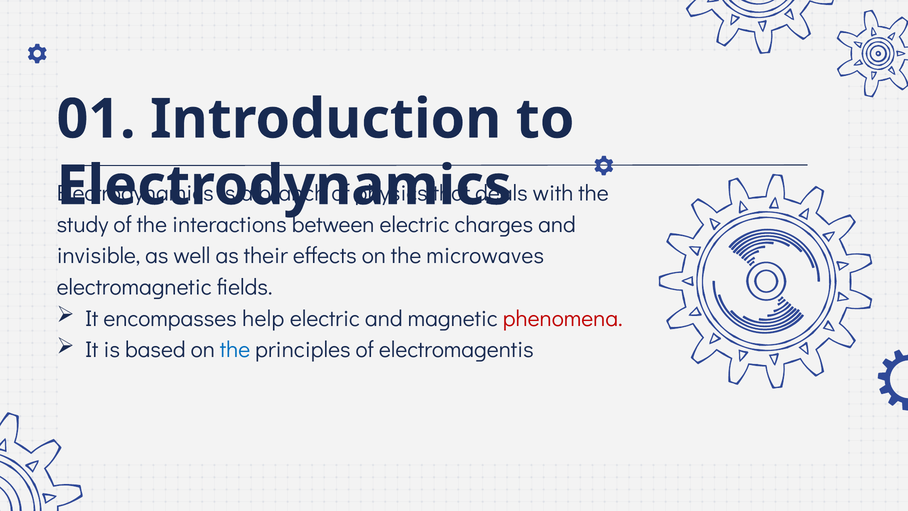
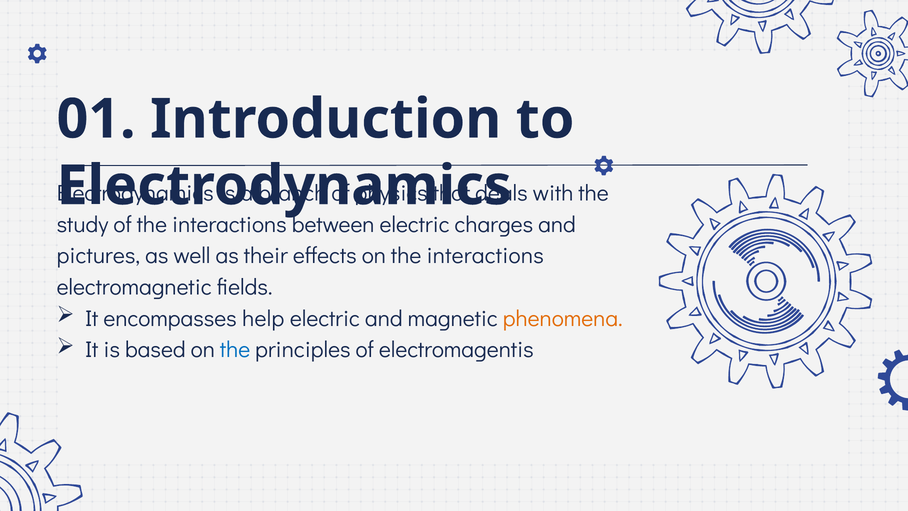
invisible: invisible -> pictures
on the microwaves: microwaves -> interactions
phenomena colour: red -> orange
